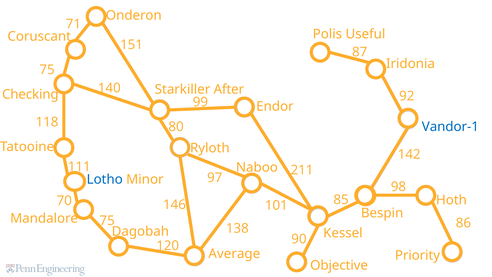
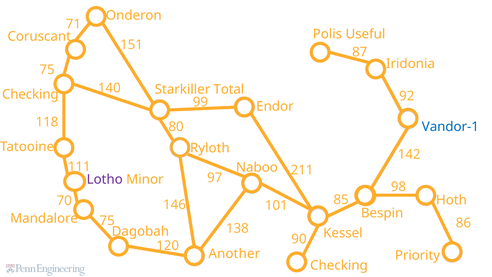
After: After -> Total
Lotho colour: blue -> purple
Average: Average -> Another
Objective at (339, 265): Objective -> Checking
